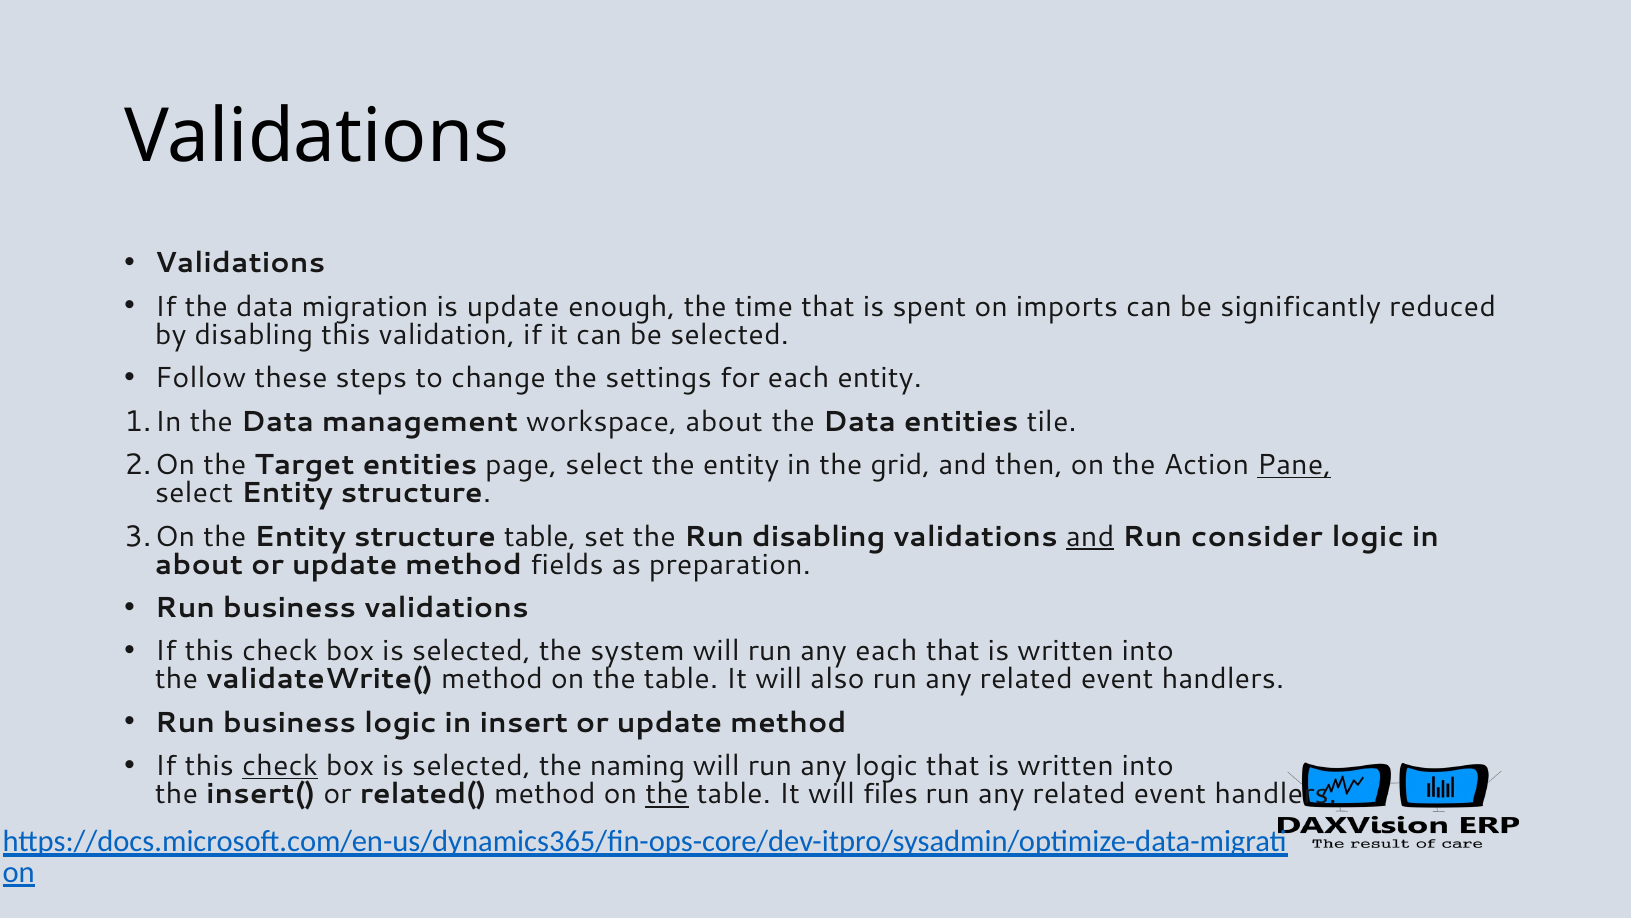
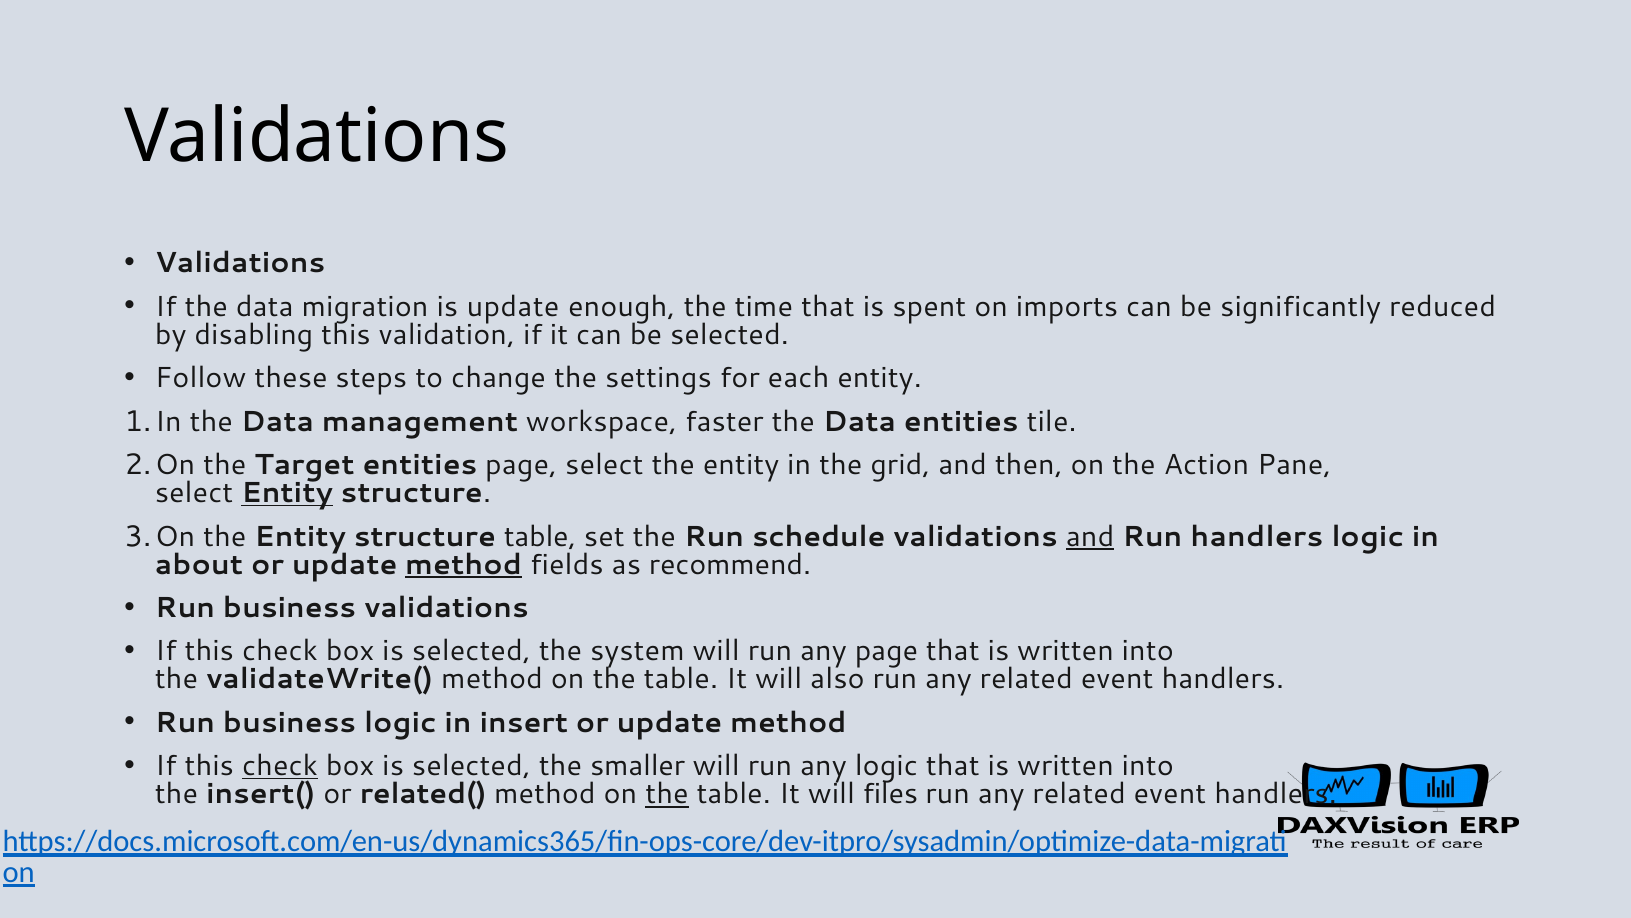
workspace about: about -> faster
Pane underline: present -> none
Entity at (287, 493) underline: none -> present
Run disabling: disabling -> schedule
Run consider: consider -> handlers
method at (464, 564) underline: none -> present
preparation: preparation -> recommend
any each: each -> page
naming: naming -> smaller
